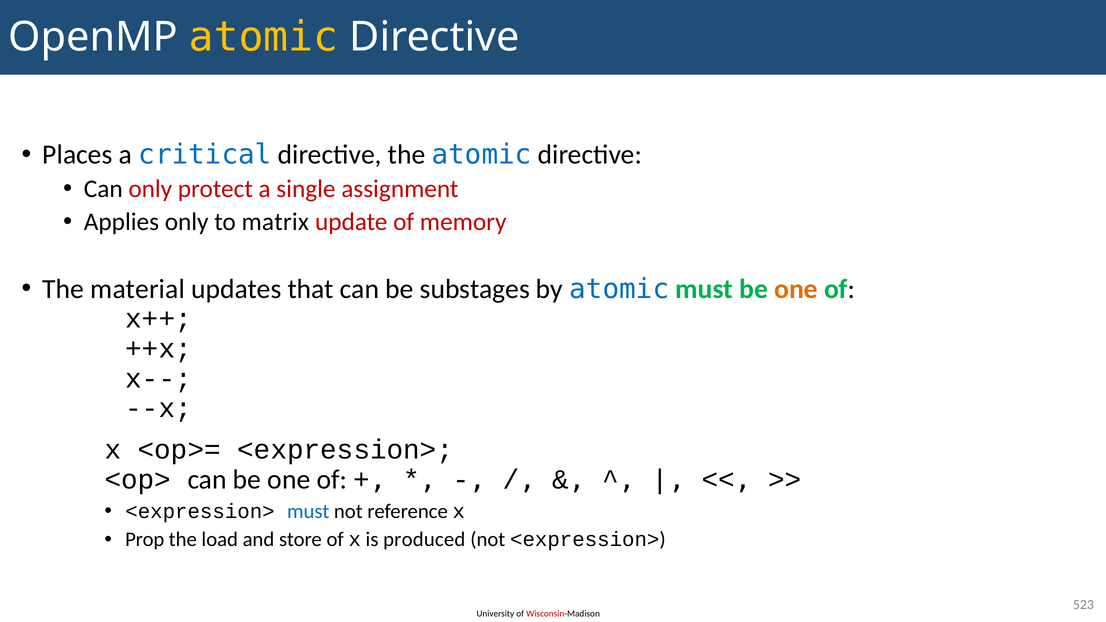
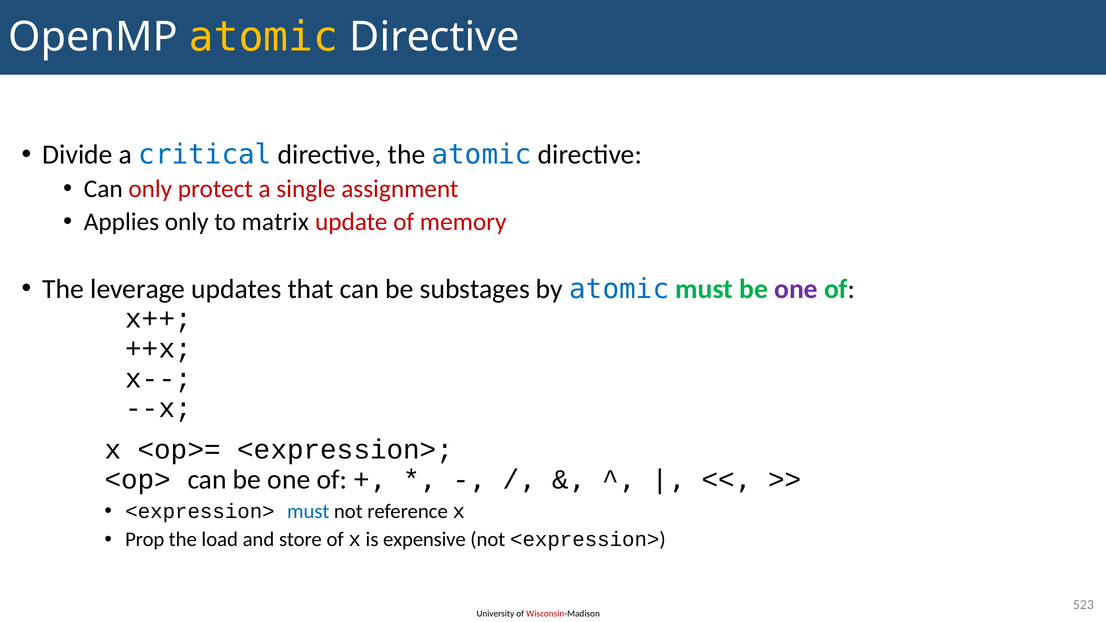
Places: Places -> Divide
material: material -> leverage
one at (796, 289) colour: orange -> purple
produced: produced -> expensive
